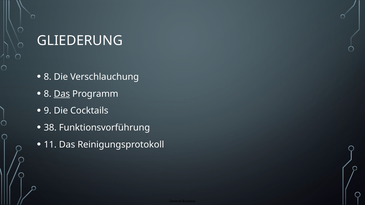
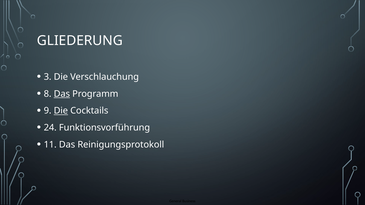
8 at (48, 77): 8 -> 3
Die at (61, 111) underline: none -> present
38: 38 -> 24
